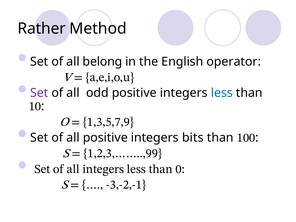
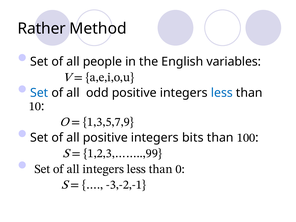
belong: belong -> people
operator: operator -> variables
Set at (39, 93) colour: purple -> blue
